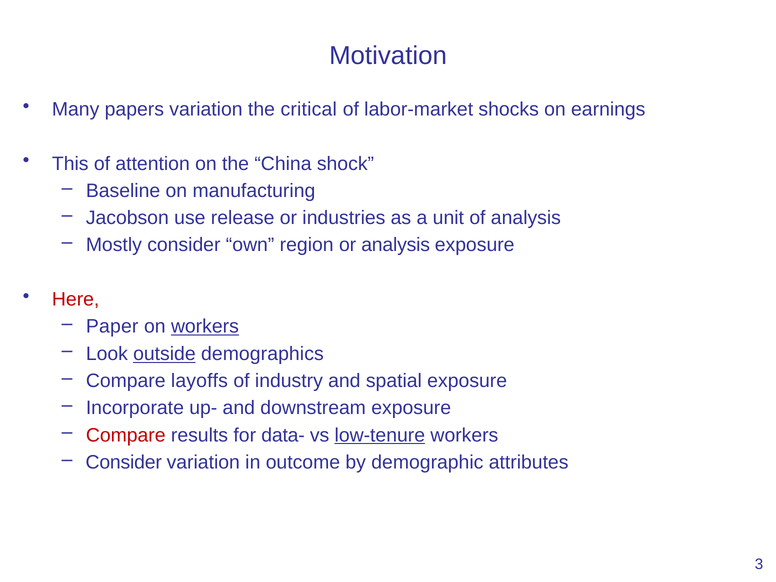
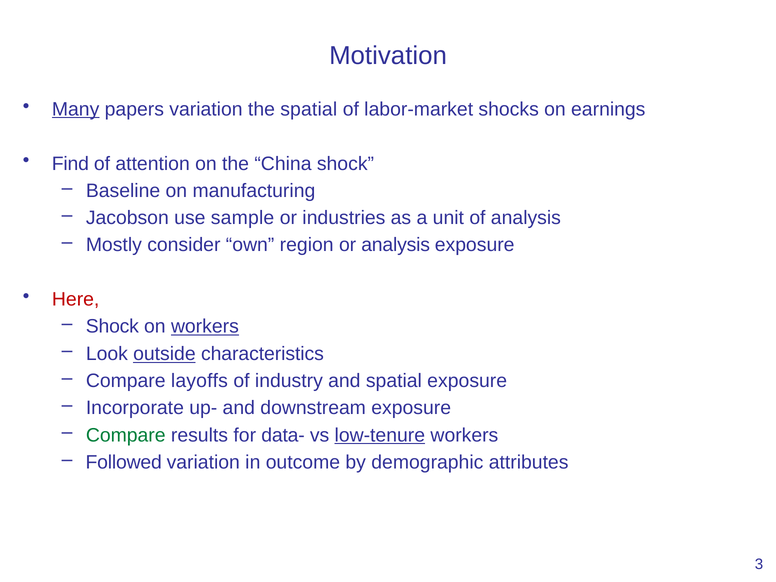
Many underline: none -> present
the critical: critical -> spatial
This: This -> Find
release: release -> sample
Paper at (112, 327): Paper -> Shock
demographics: demographics -> characteristics
Compare at (126, 435) colour: red -> green
Consider at (124, 462): Consider -> Followed
